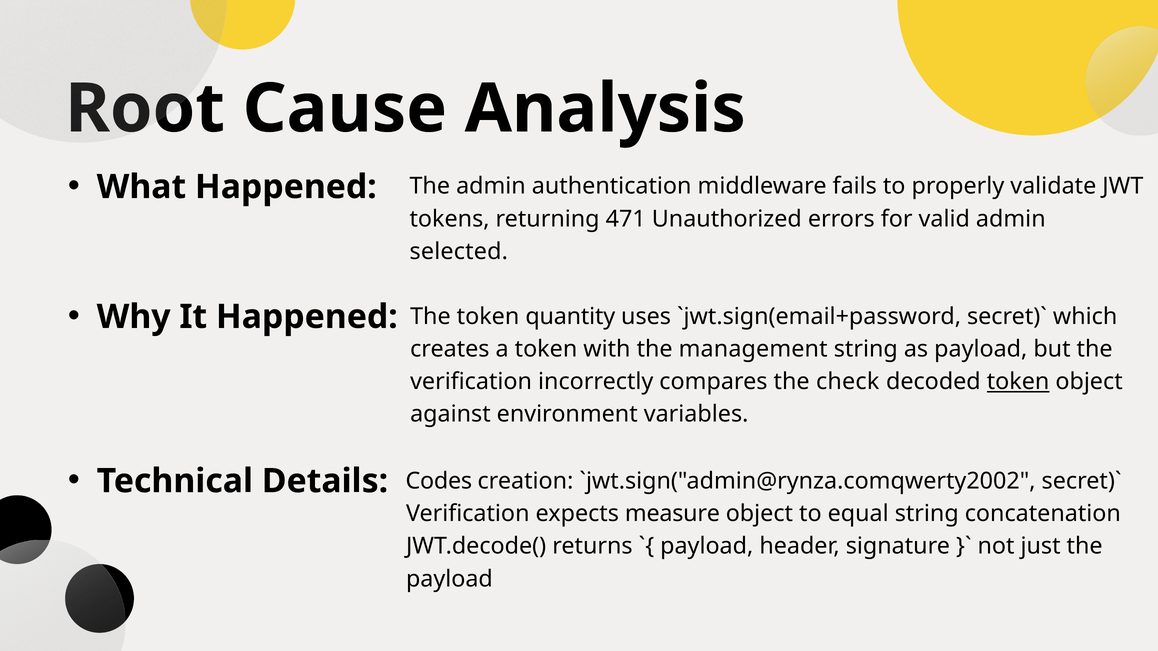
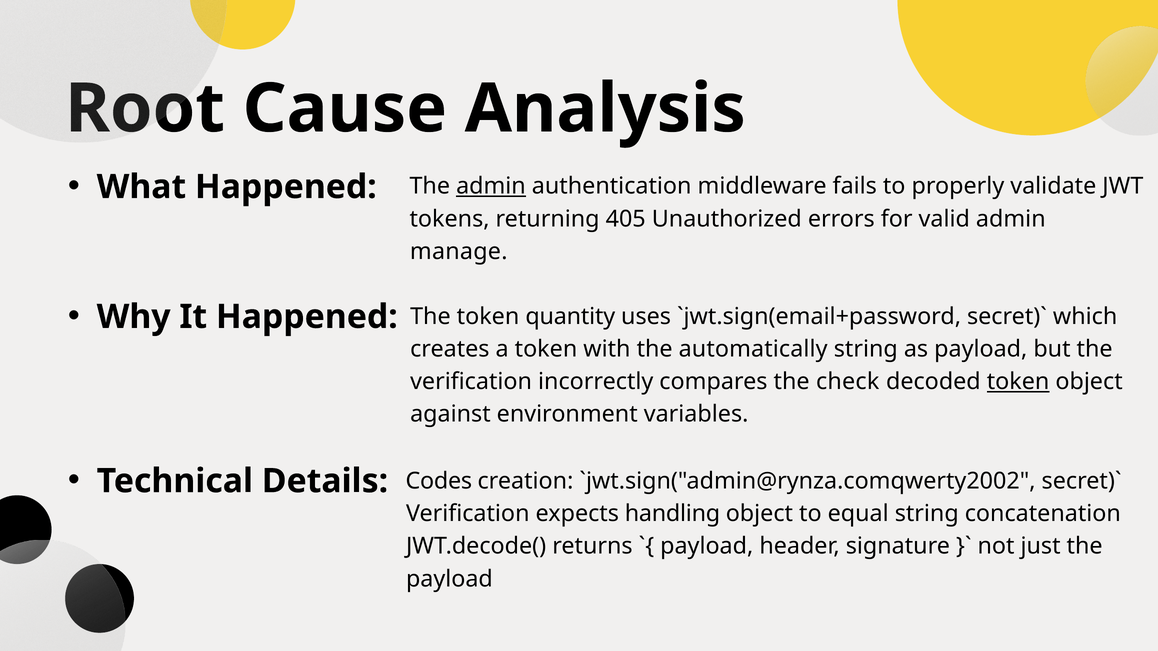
admin at (491, 186) underline: none -> present
471: 471 -> 405
selected: selected -> manage
management: management -> automatically
measure: measure -> handling
